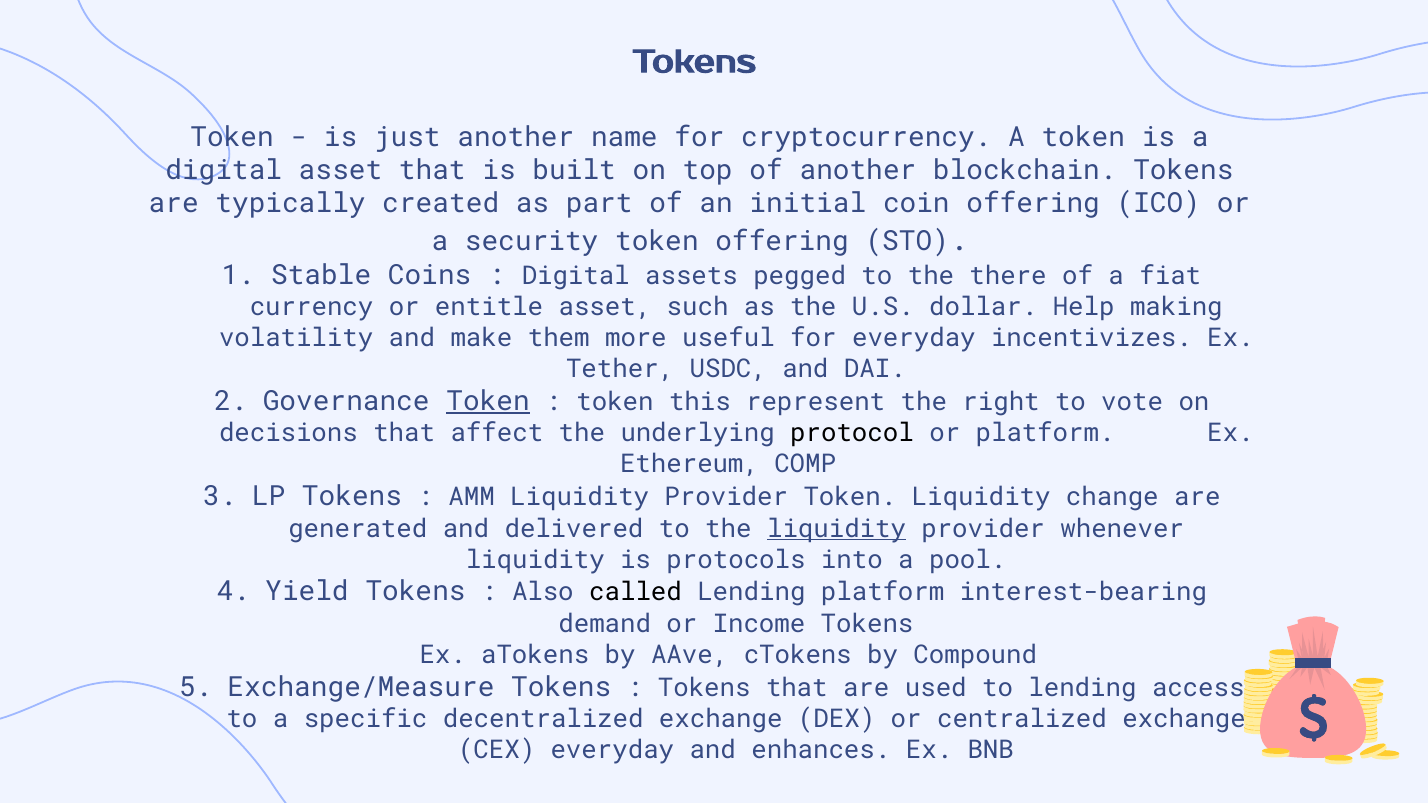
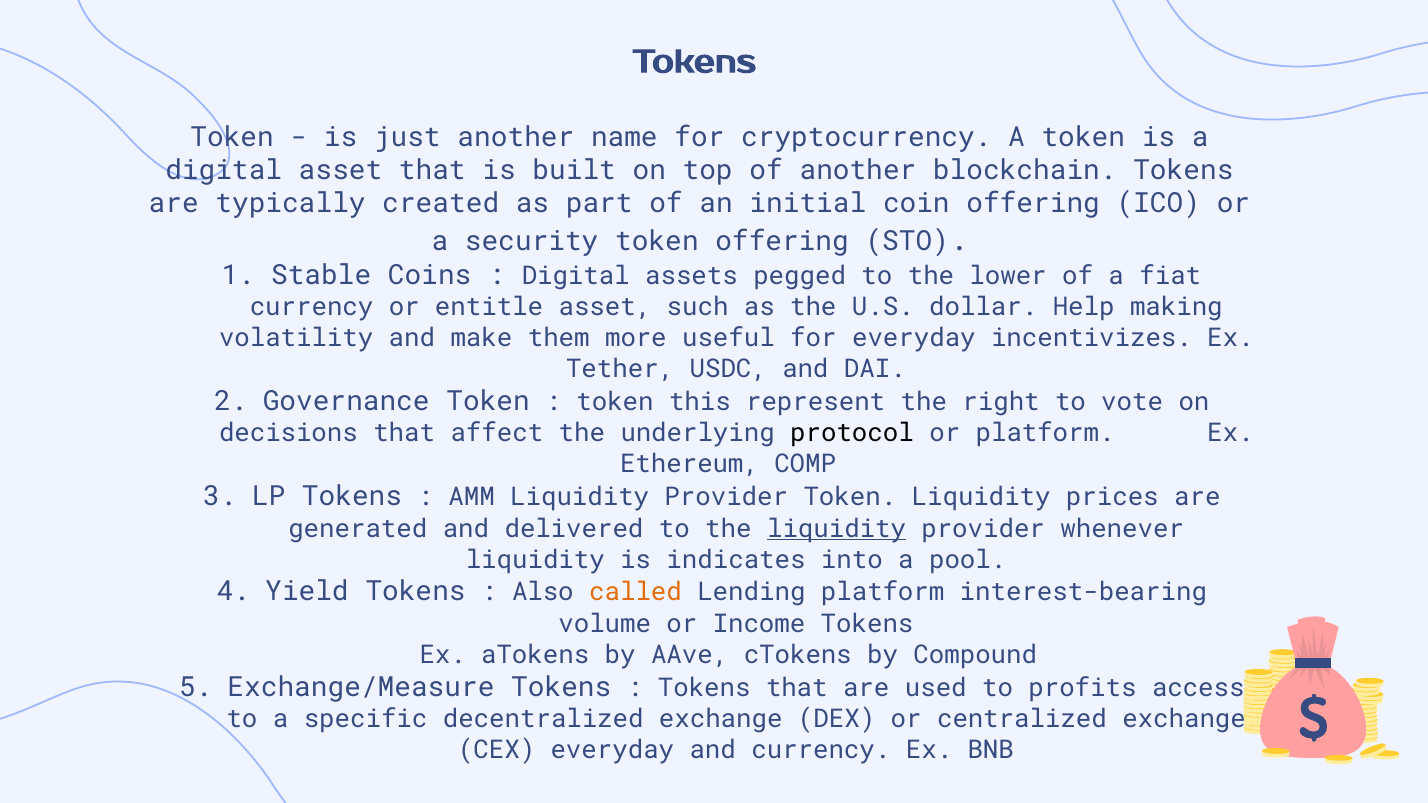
there: there -> lower
Token at (488, 401) underline: present -> none
change: change -> prices
protocols: protocols -> indicates
called colour: black -> orange
demand: demand -> volume
to lending: lending -> profits
and enhances: enhances -> currency
